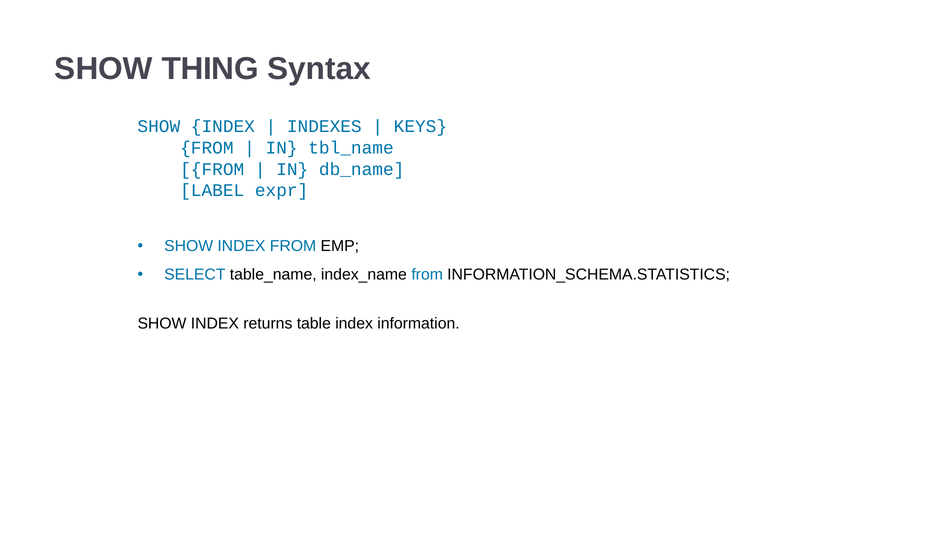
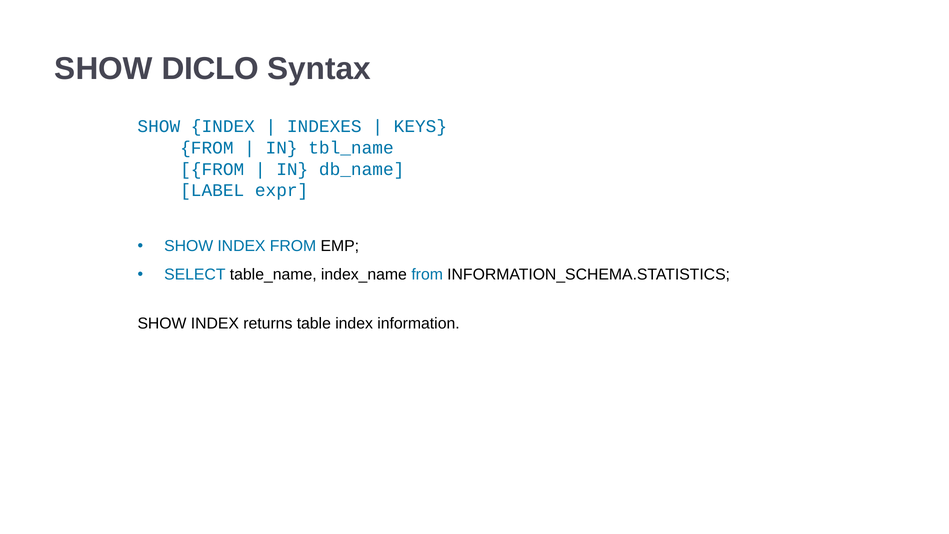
THING: THING -> DICLO
